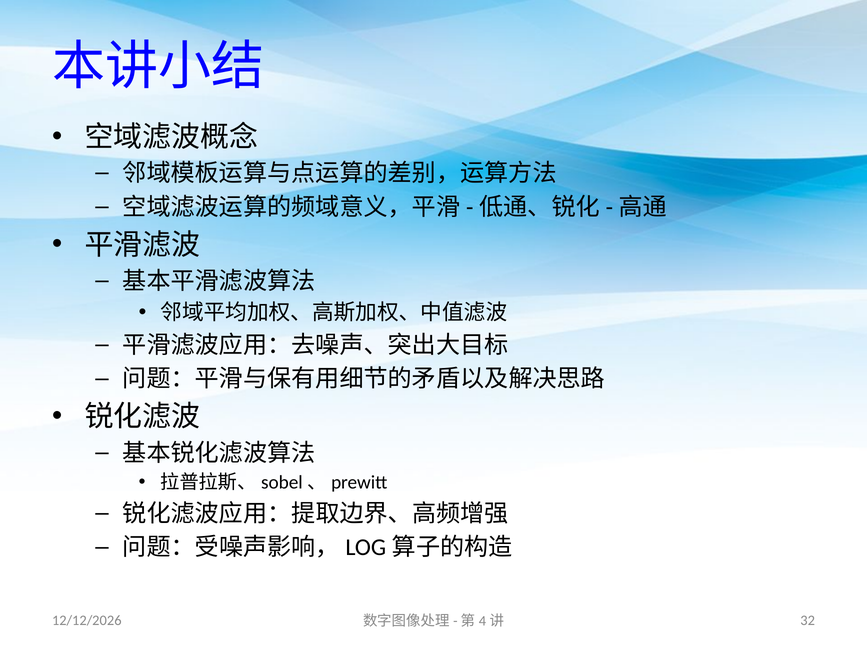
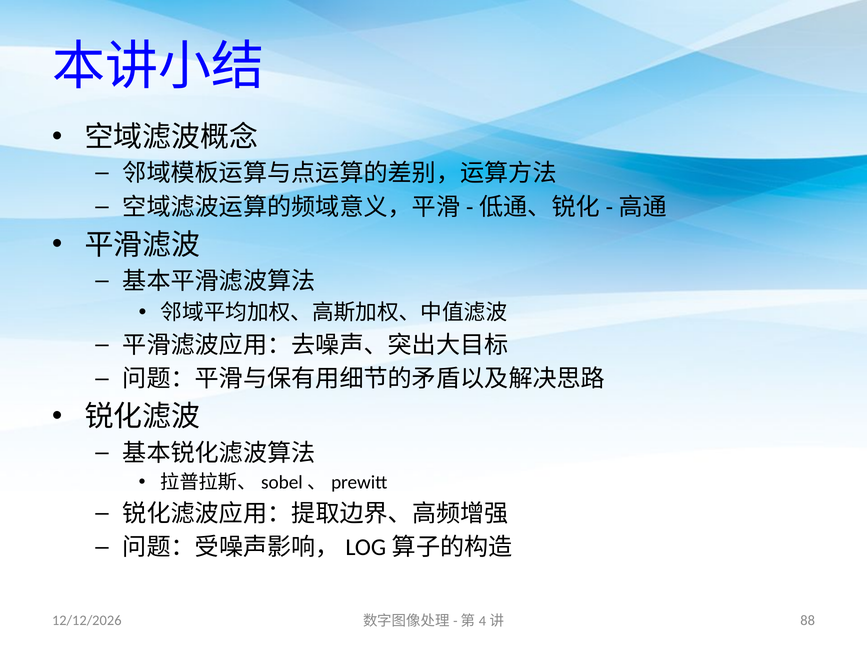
32: 32 -> 88
